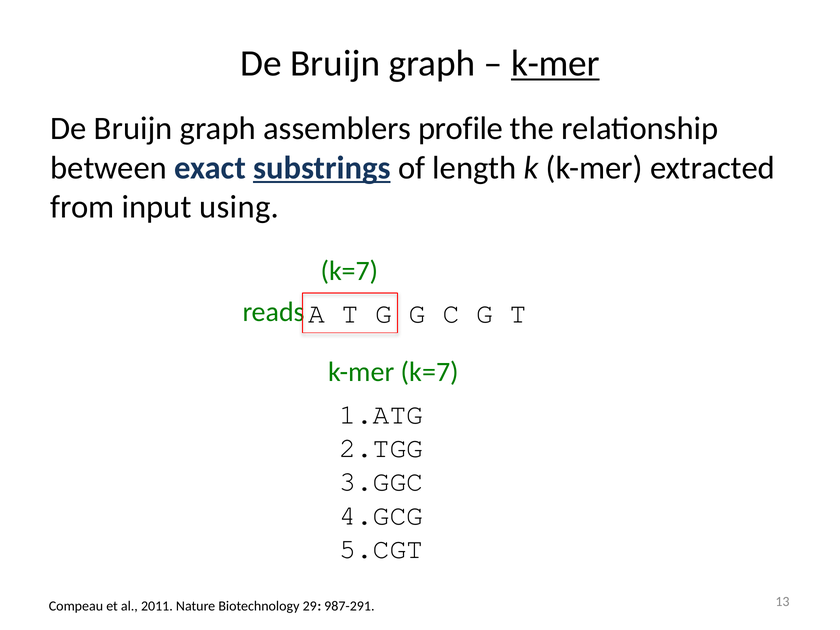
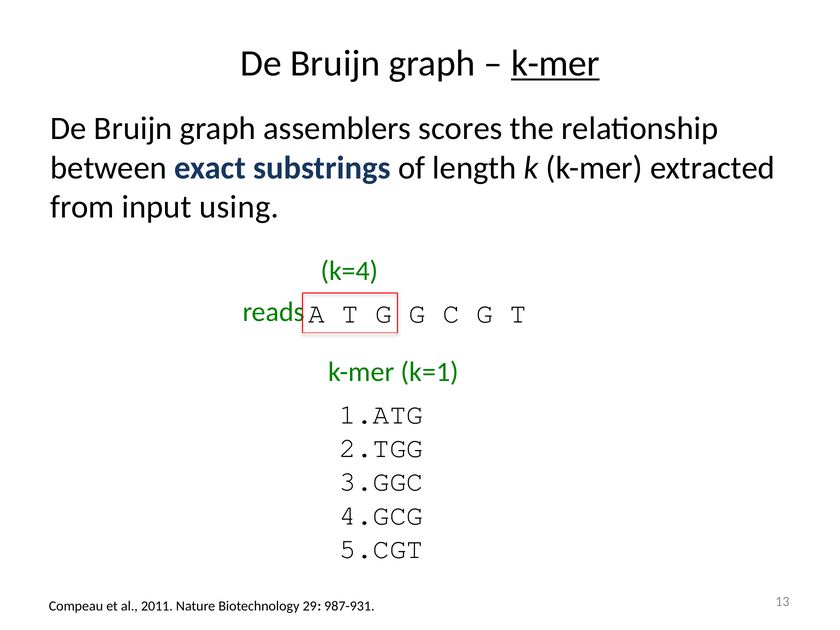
profile: profile -> scores
substrings underline: present -> none
k=7 at (349, 271): k=7 -> k=4
k-mer k=7: k=7 -> k=1
987-291: 987-291 -> 987-931
